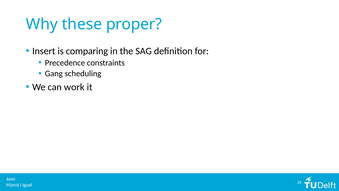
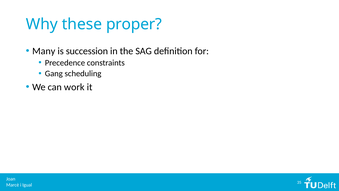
Insert: Insert -> Many
comparing: comparing -> succession
